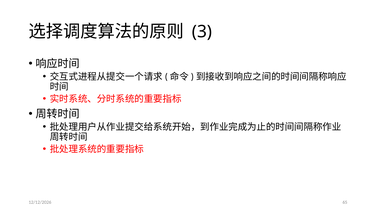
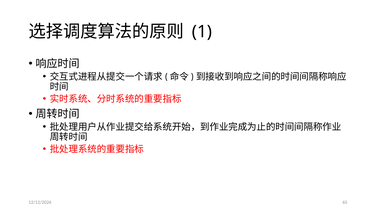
3: 3 -> 1
